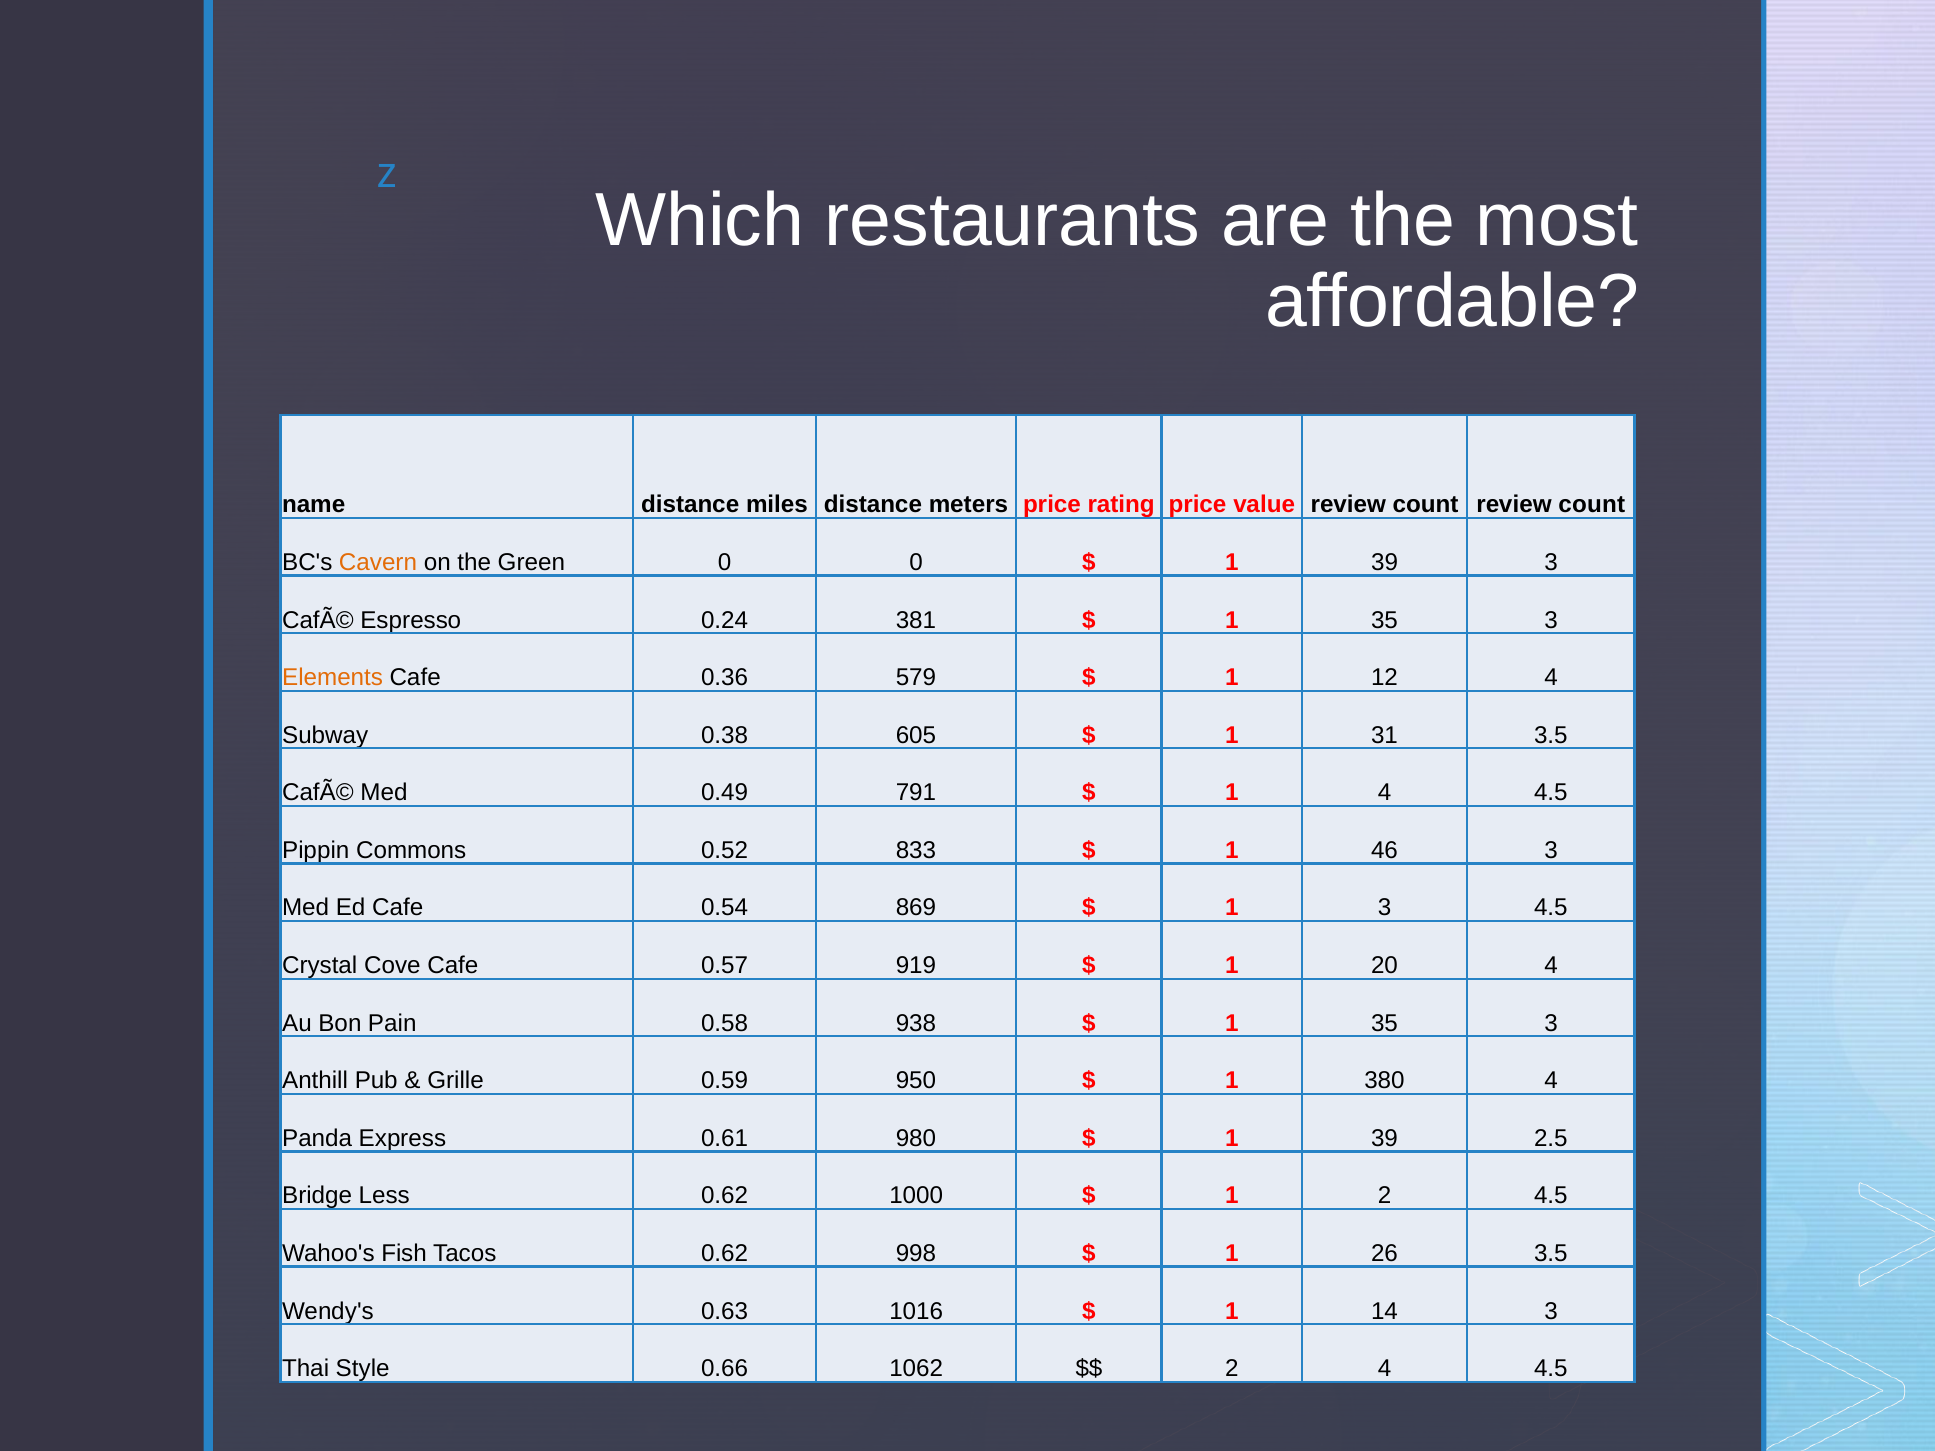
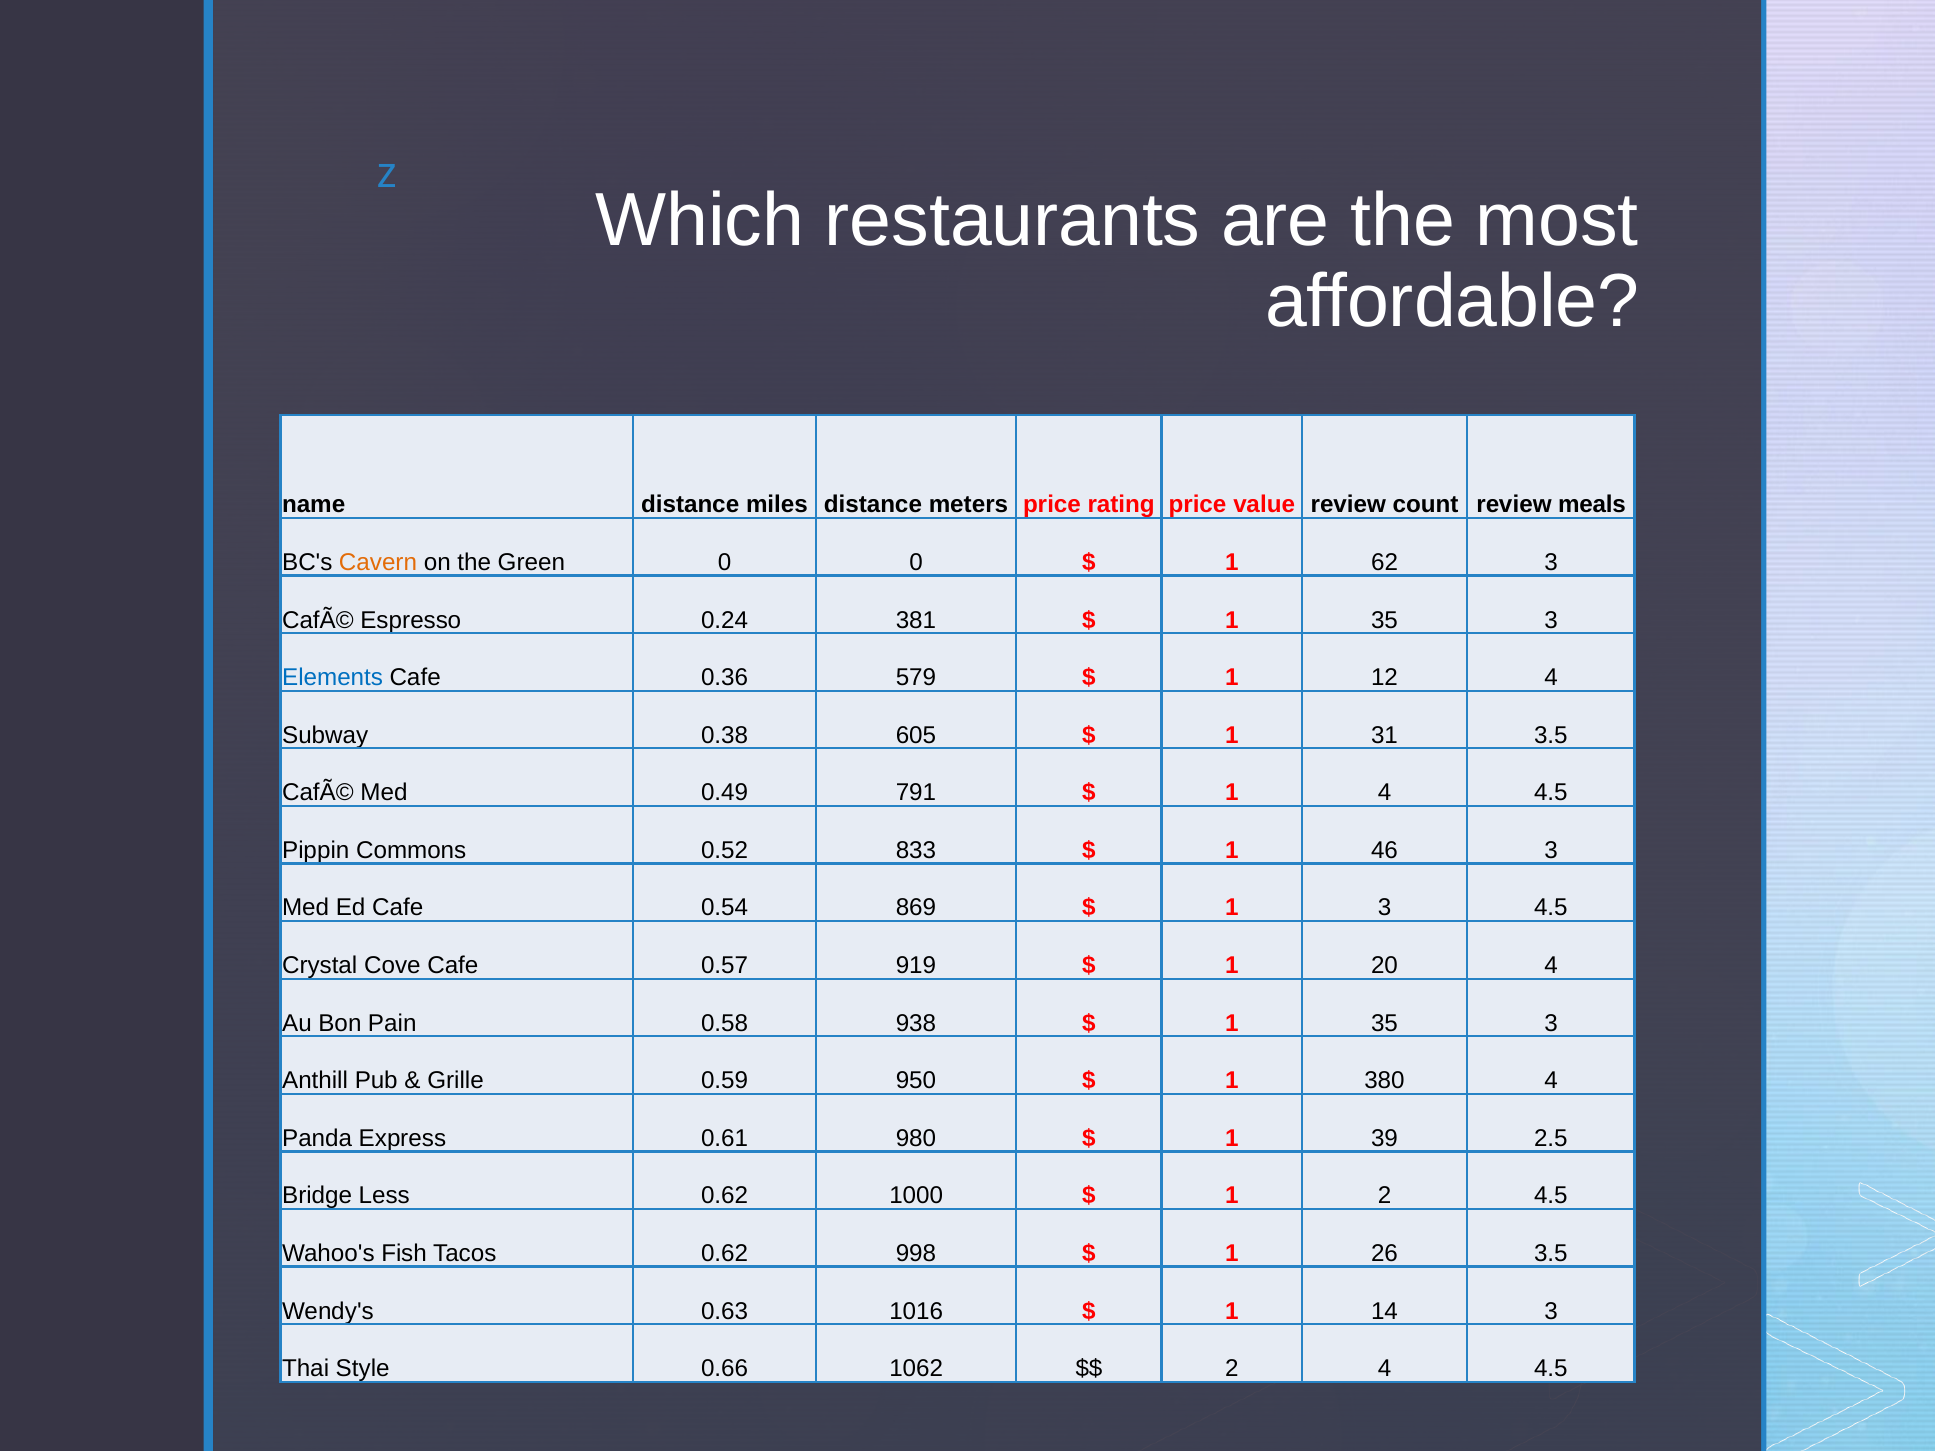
count review count: count -> meals
39 at (1385, 563): 39 -> 62
Elements colour: orange -> blue
